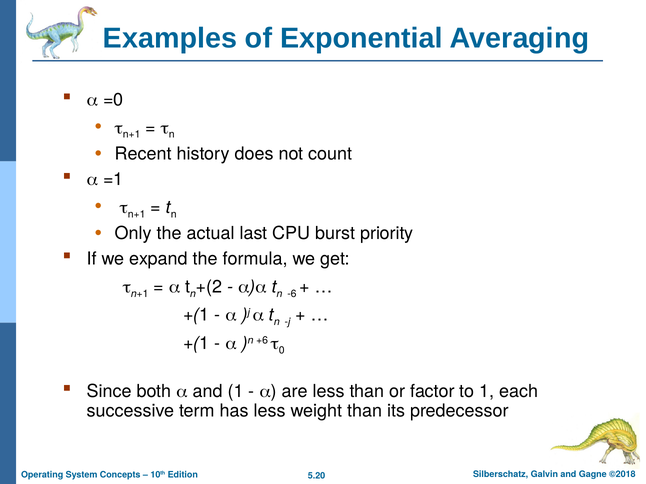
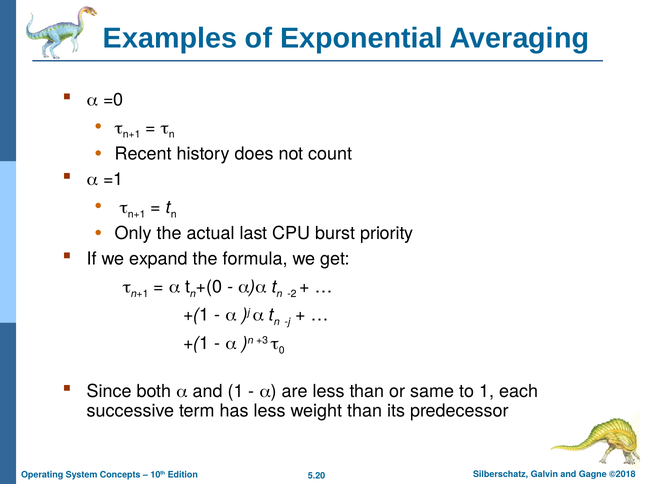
+(2: +(2 -> +(0
-6: -6 -> -2
+6: +6 -> +3
factor: factor -> same
